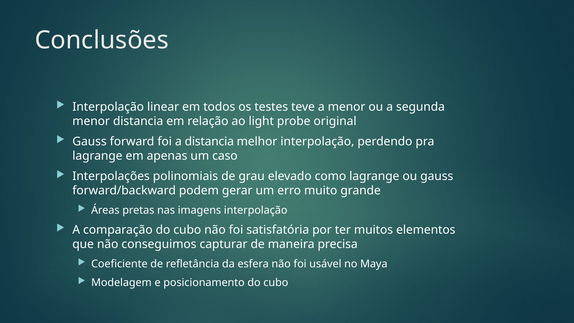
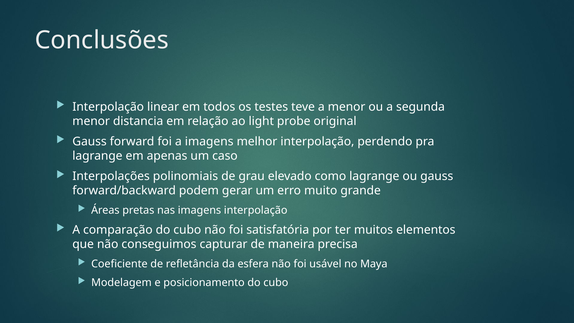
a distancia: distancia -> imagens
